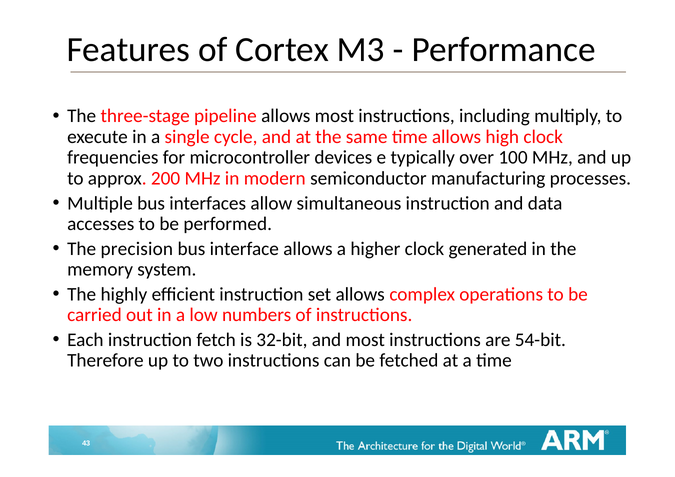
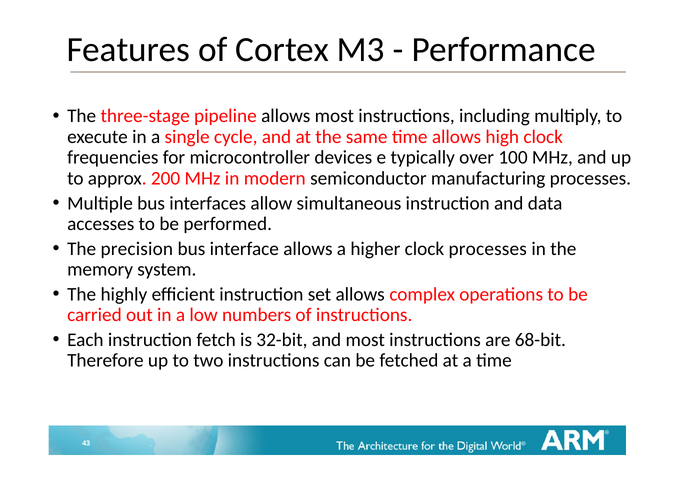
clock generated: generated -> processes
54-bit: 54-bit -> 68-bit
